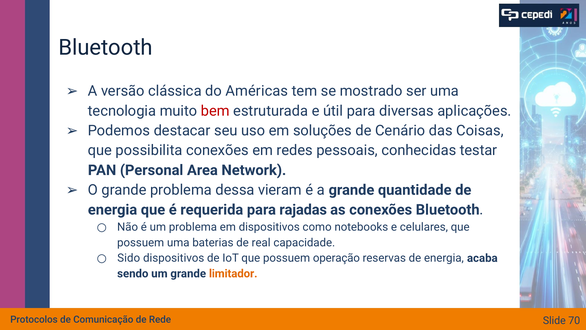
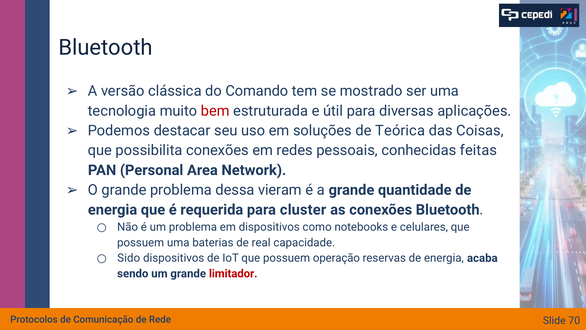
Américas: Américas -> Comando
Cenário: Cenário -> Teórica
testar: testar -> feitas
rajadas: rajadas -> cluster
limitador colour: orange -> red
